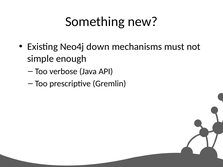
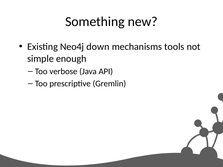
must: must -> tools
